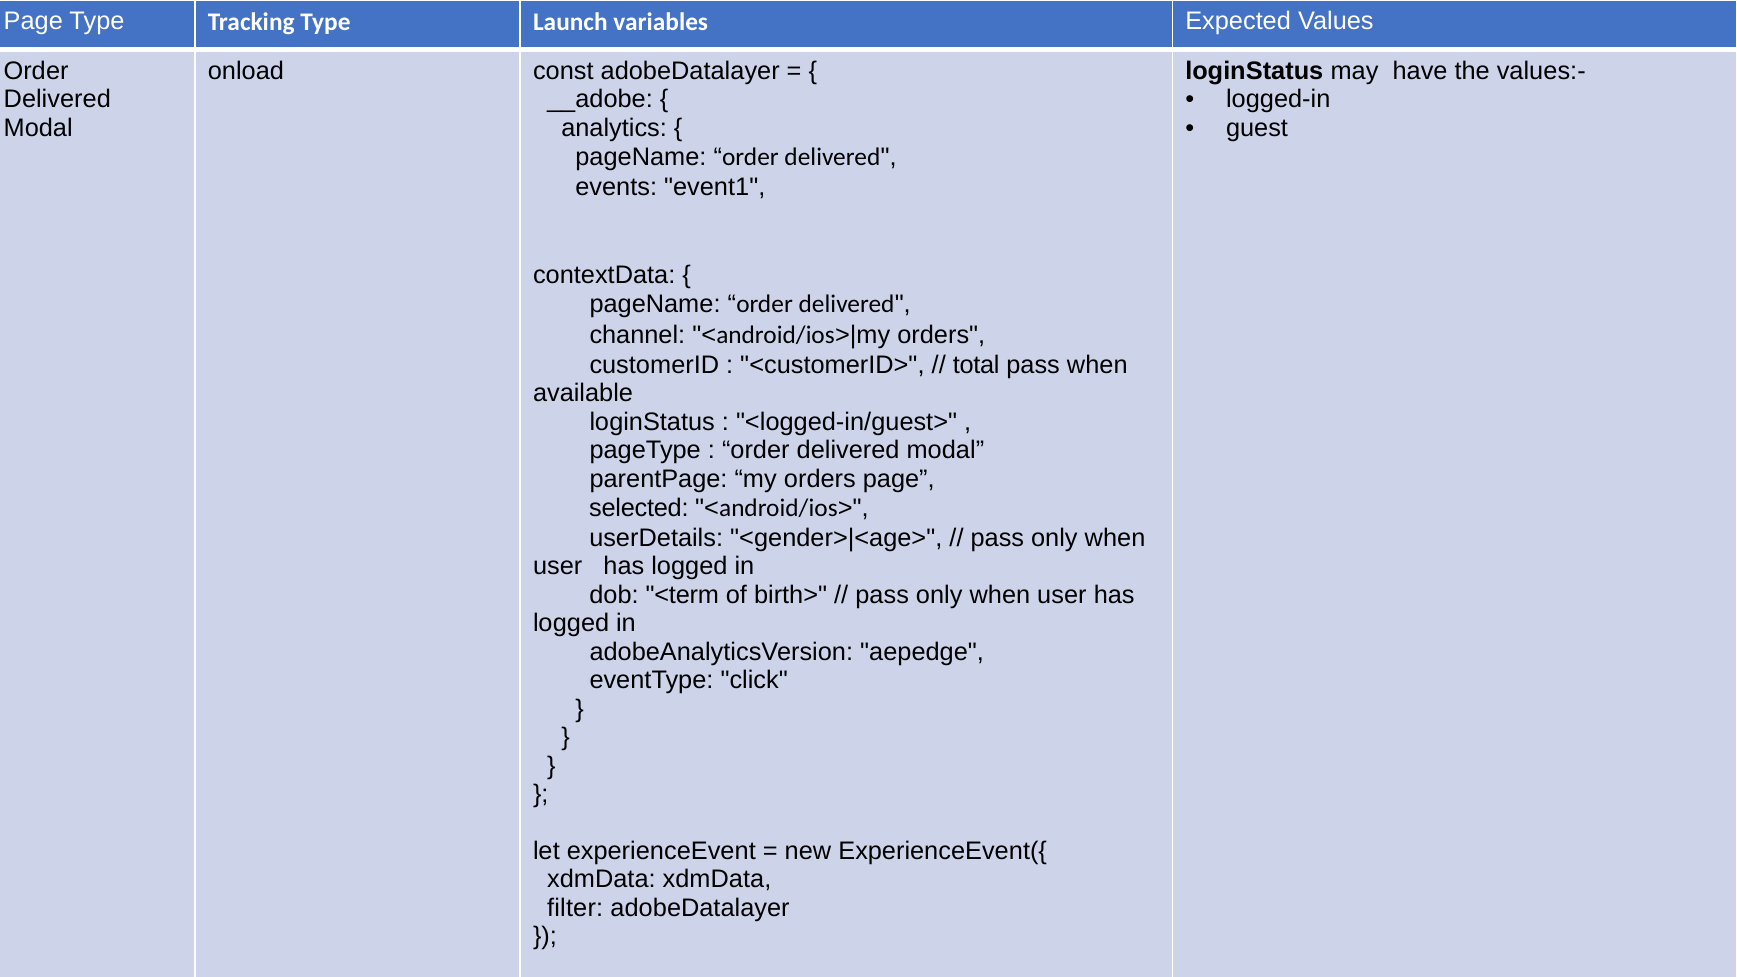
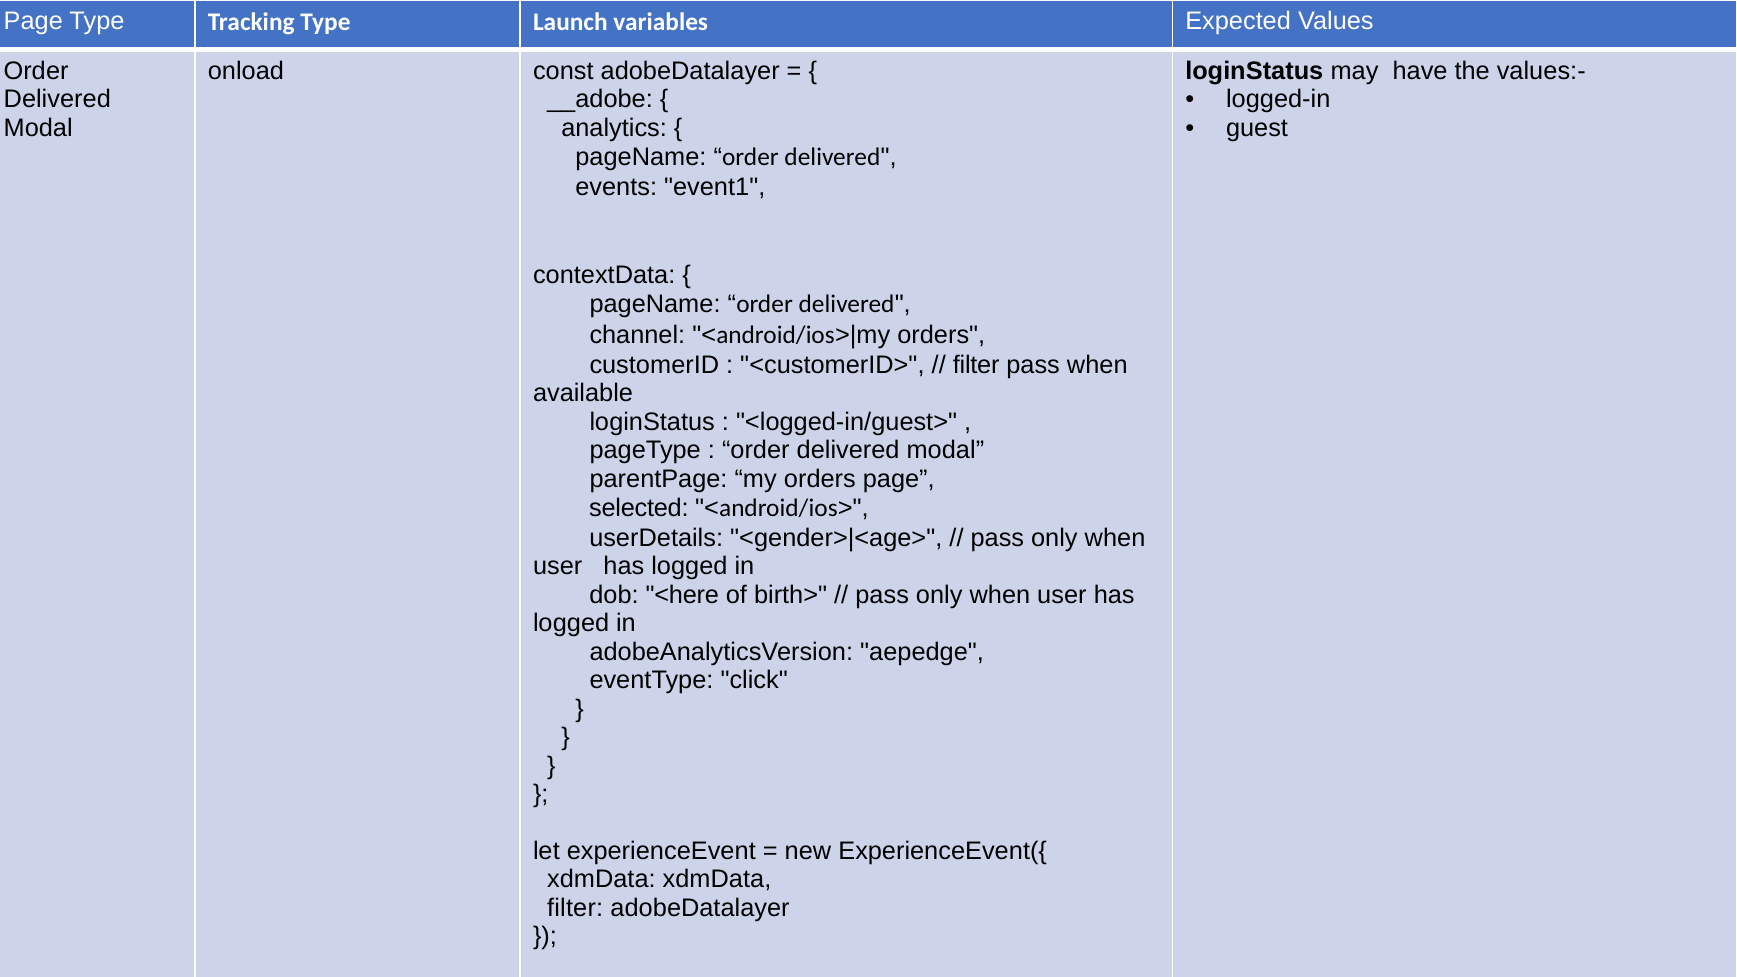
total at (976, 365): total -> filter
<term: <term -> <here
